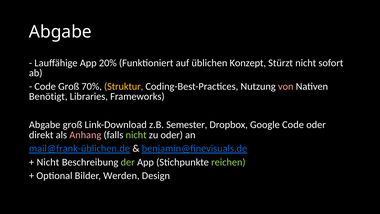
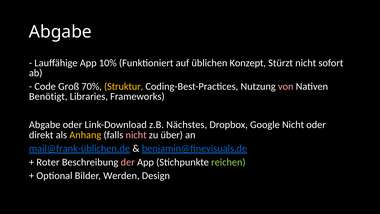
20%: 20% -> 10%
Abgabe groß: groß -> oder
Semester: Semester -> Nächstes
Google Code: Code -> Nicht
Anhang colour: pink -> yellow
nicht at (136, 135) colour: light green -> pink
zu oder: oder -> über
Nicht at (48, 162): Nicht -> Roter
der colour: light green -> pink
